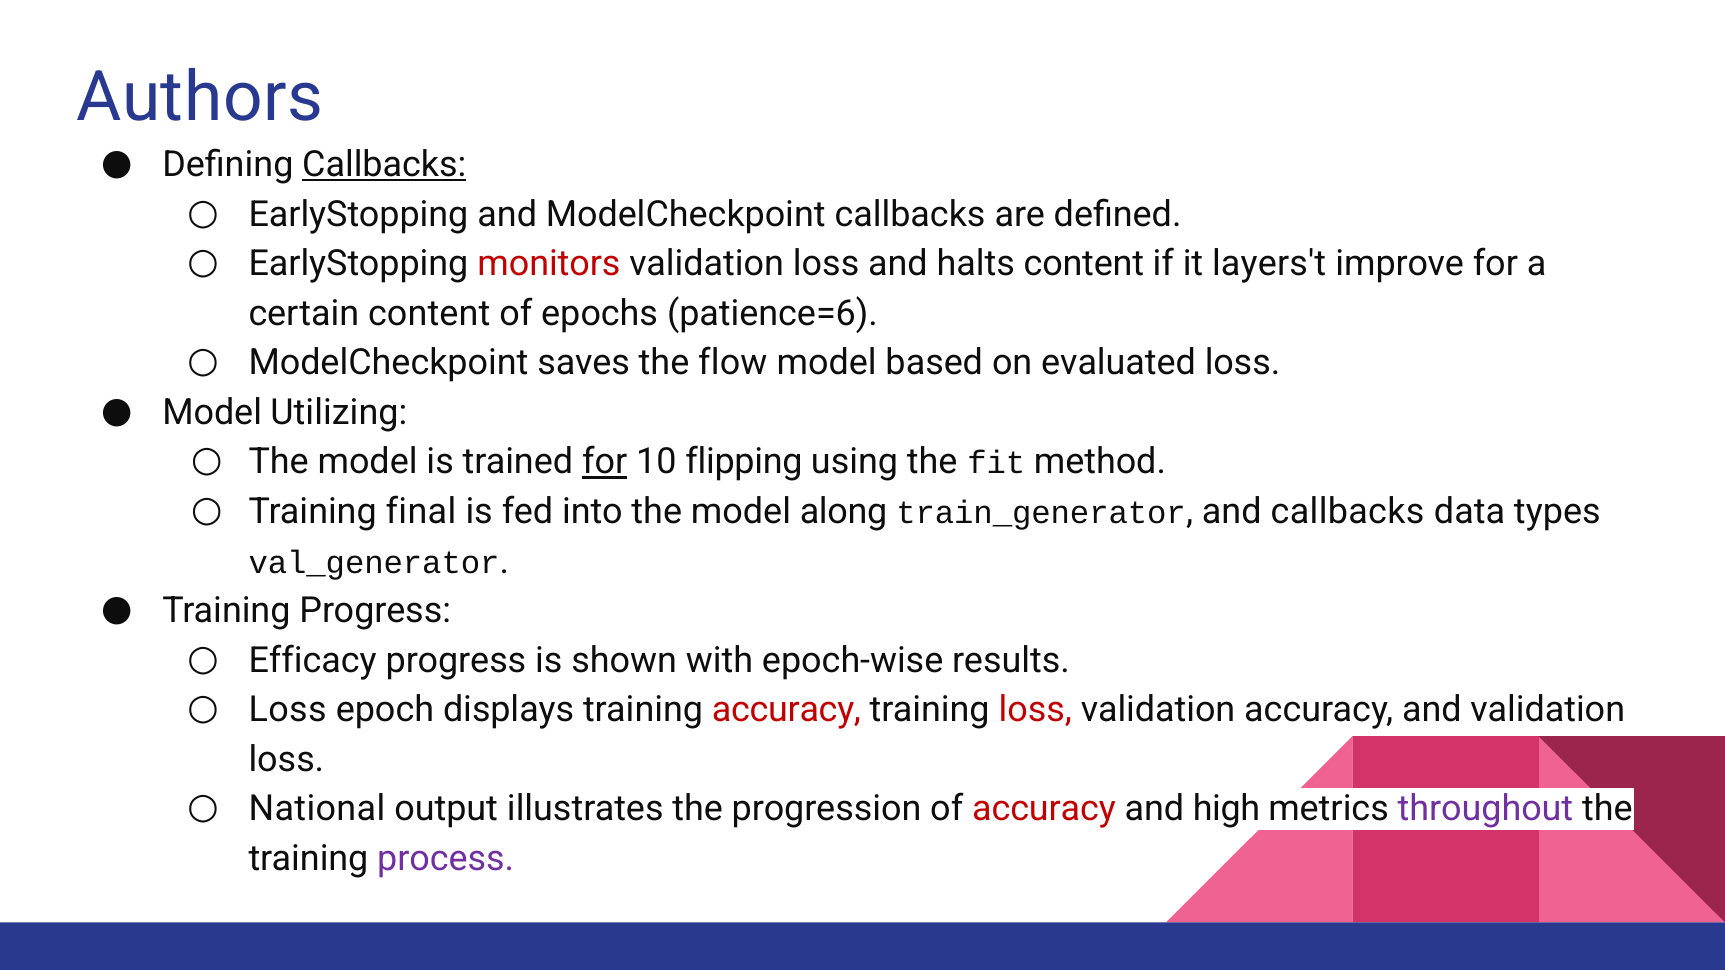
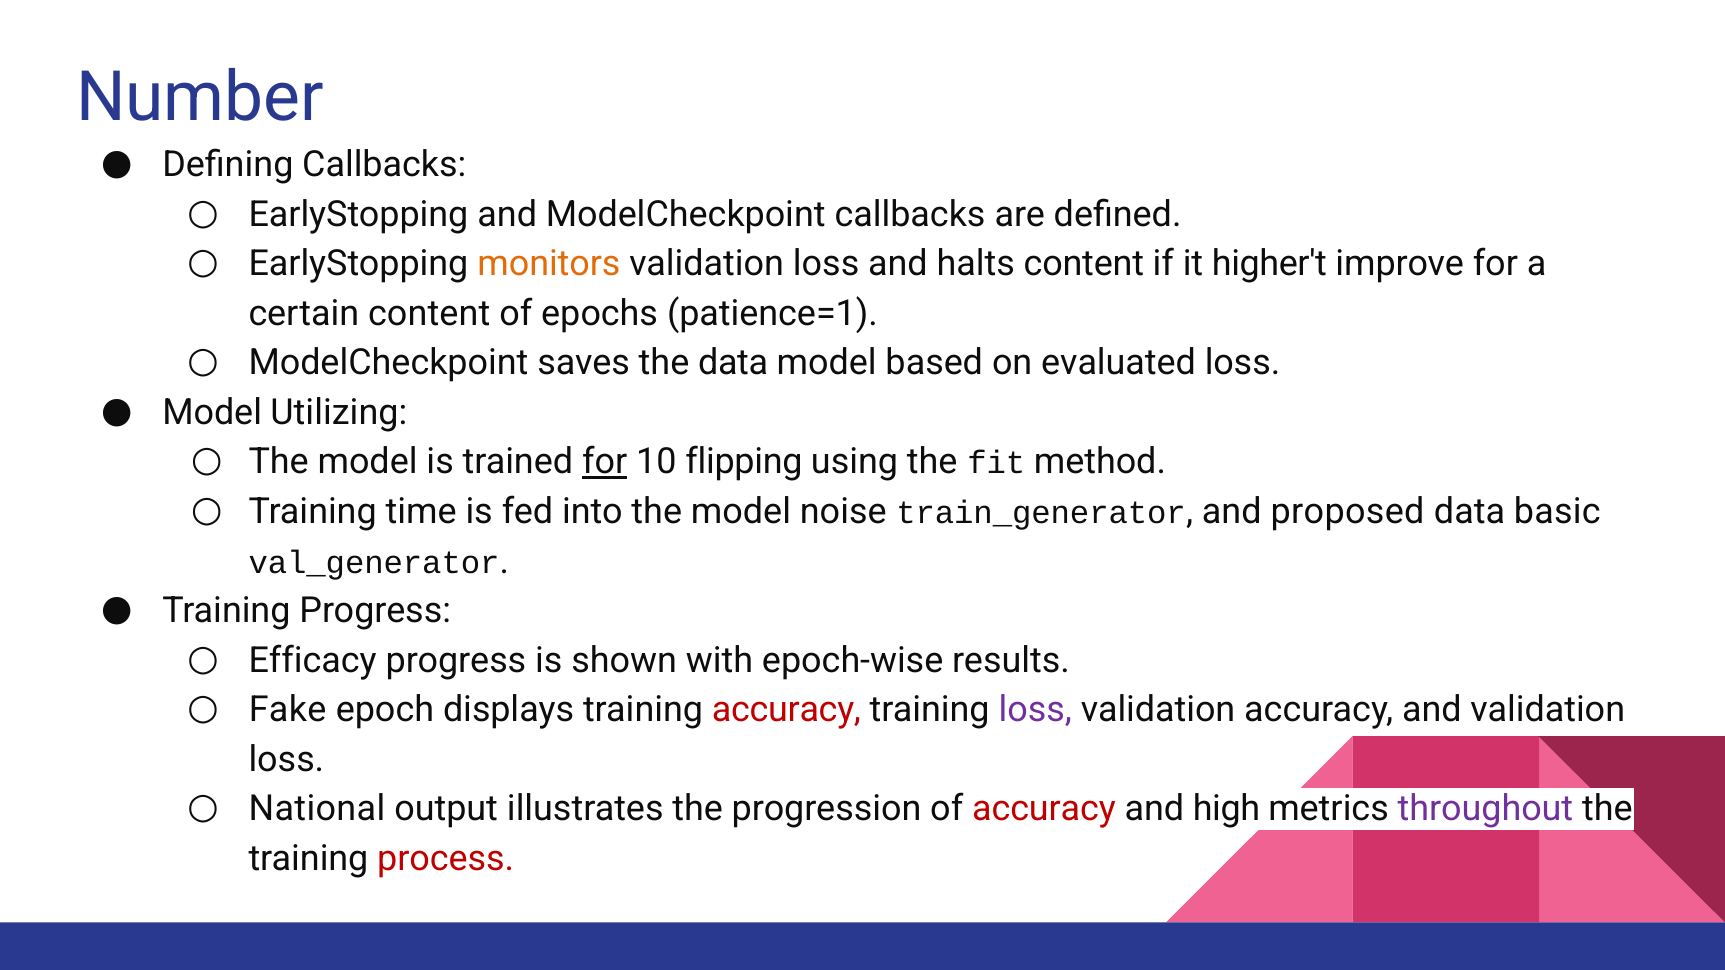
Authors: Authors -> Number
Callbacks at (384, 165) underline: present -> none
monitors colour: red -> orange
layers't: layers't -> higher't
patience=6: patience=6 -> patience=1
the flow: flow -> data
final: final -> time
along: along -> noise
and callbacks: callbacks -> proposed
types: types -> basic
Loss at (288, 710): Loss -> Fake
loss at (1035, 710) colour: red -> purple
process colour: purple -> red
